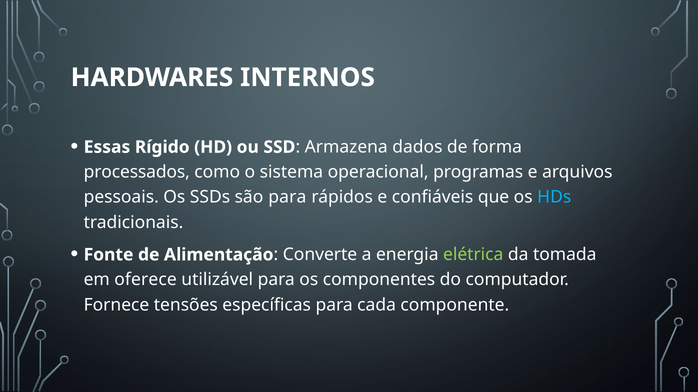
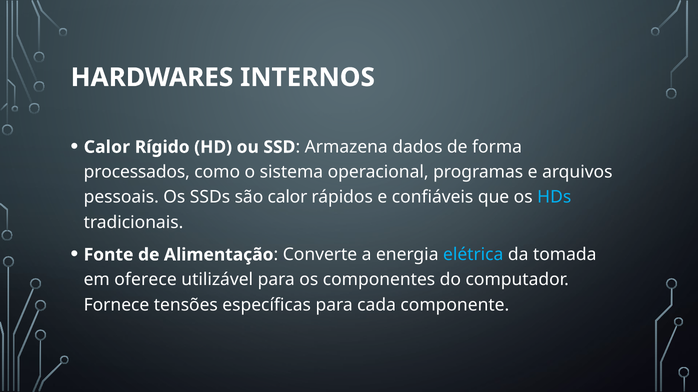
Essas at (107, 147): Essas -> Calor
são para: para -> calor
elétrica colour: light green -> light blue
